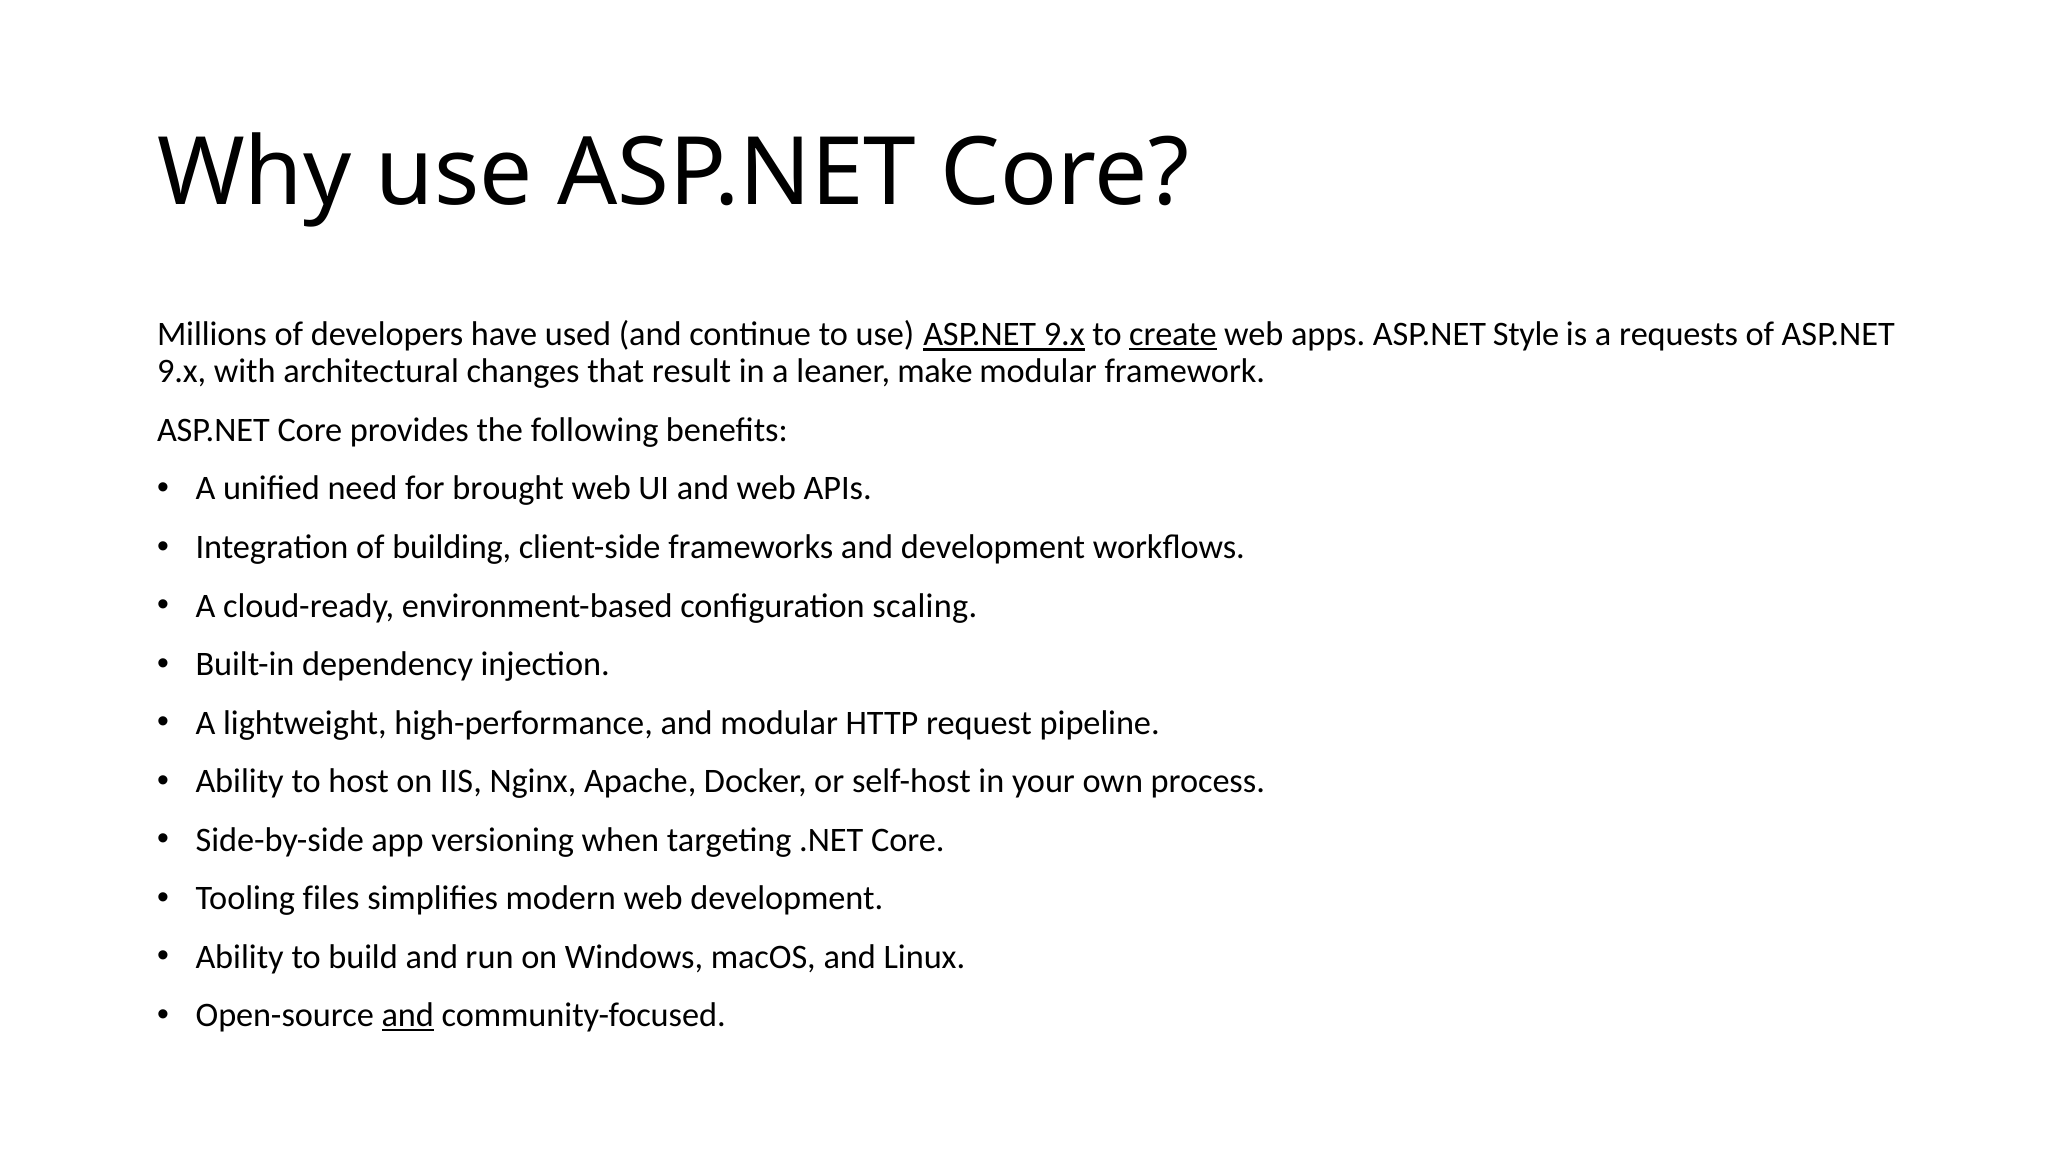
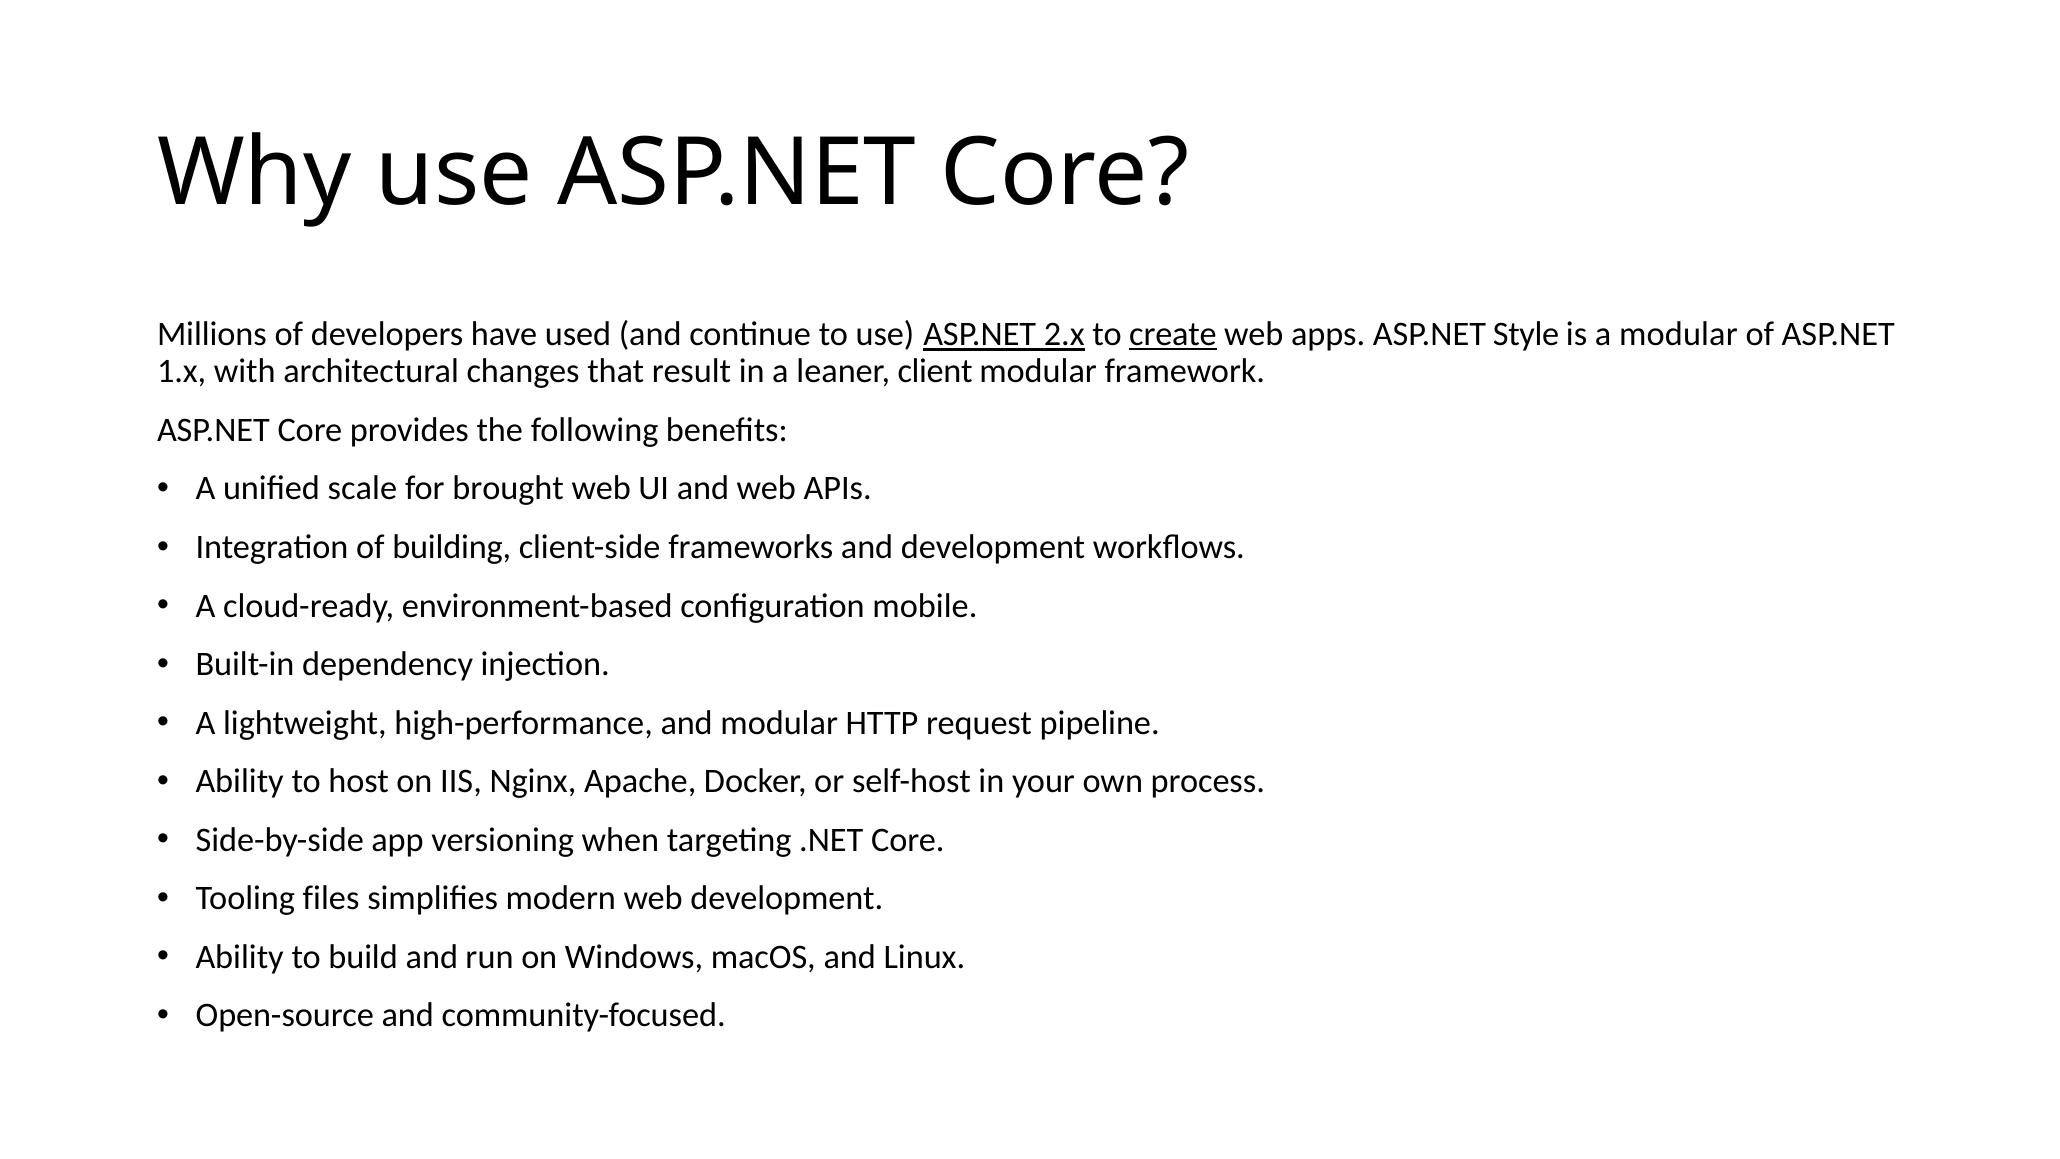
use ASP.NET 9.x: 9.x -> 2.x
a requests: requests -> modular
9.x at (182, 372): 9.x -> 1.x
make: make -> client
need: need -> scale
scaling: scaling -> mobile
and at (408, 1015) underline: present -> none
